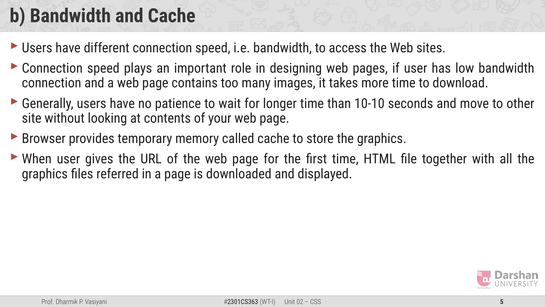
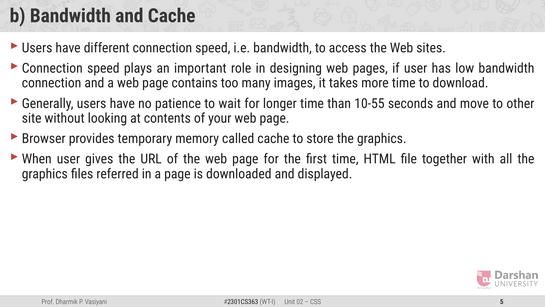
10-10: 10-10 -> 10-55
